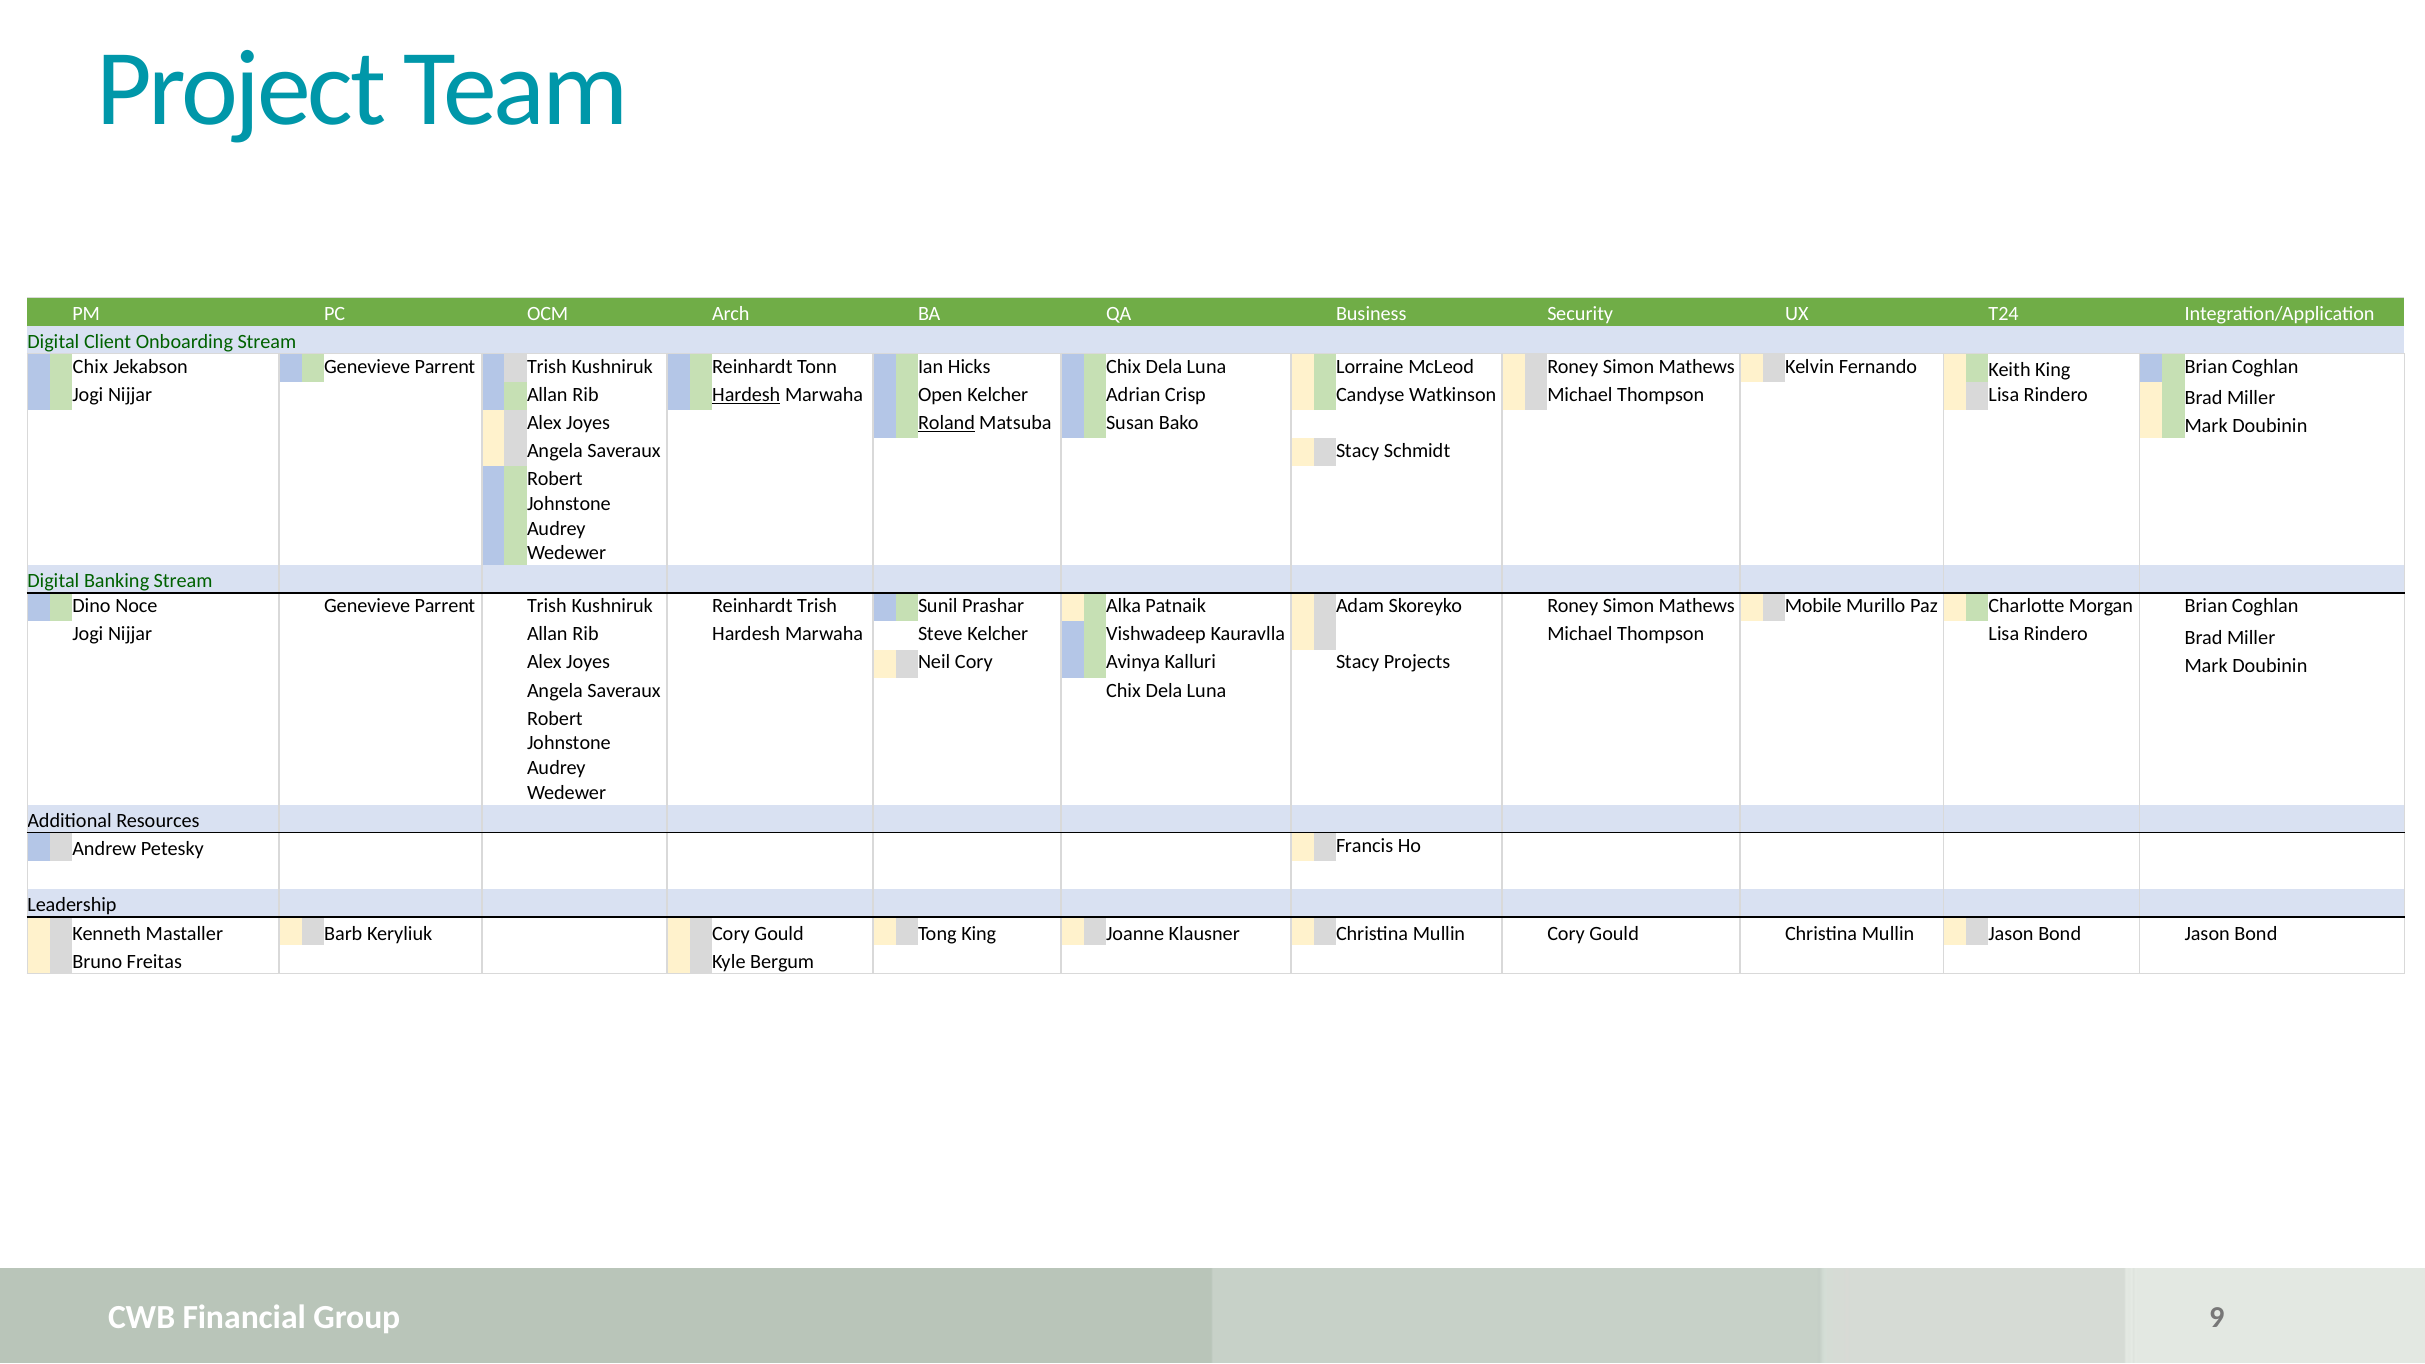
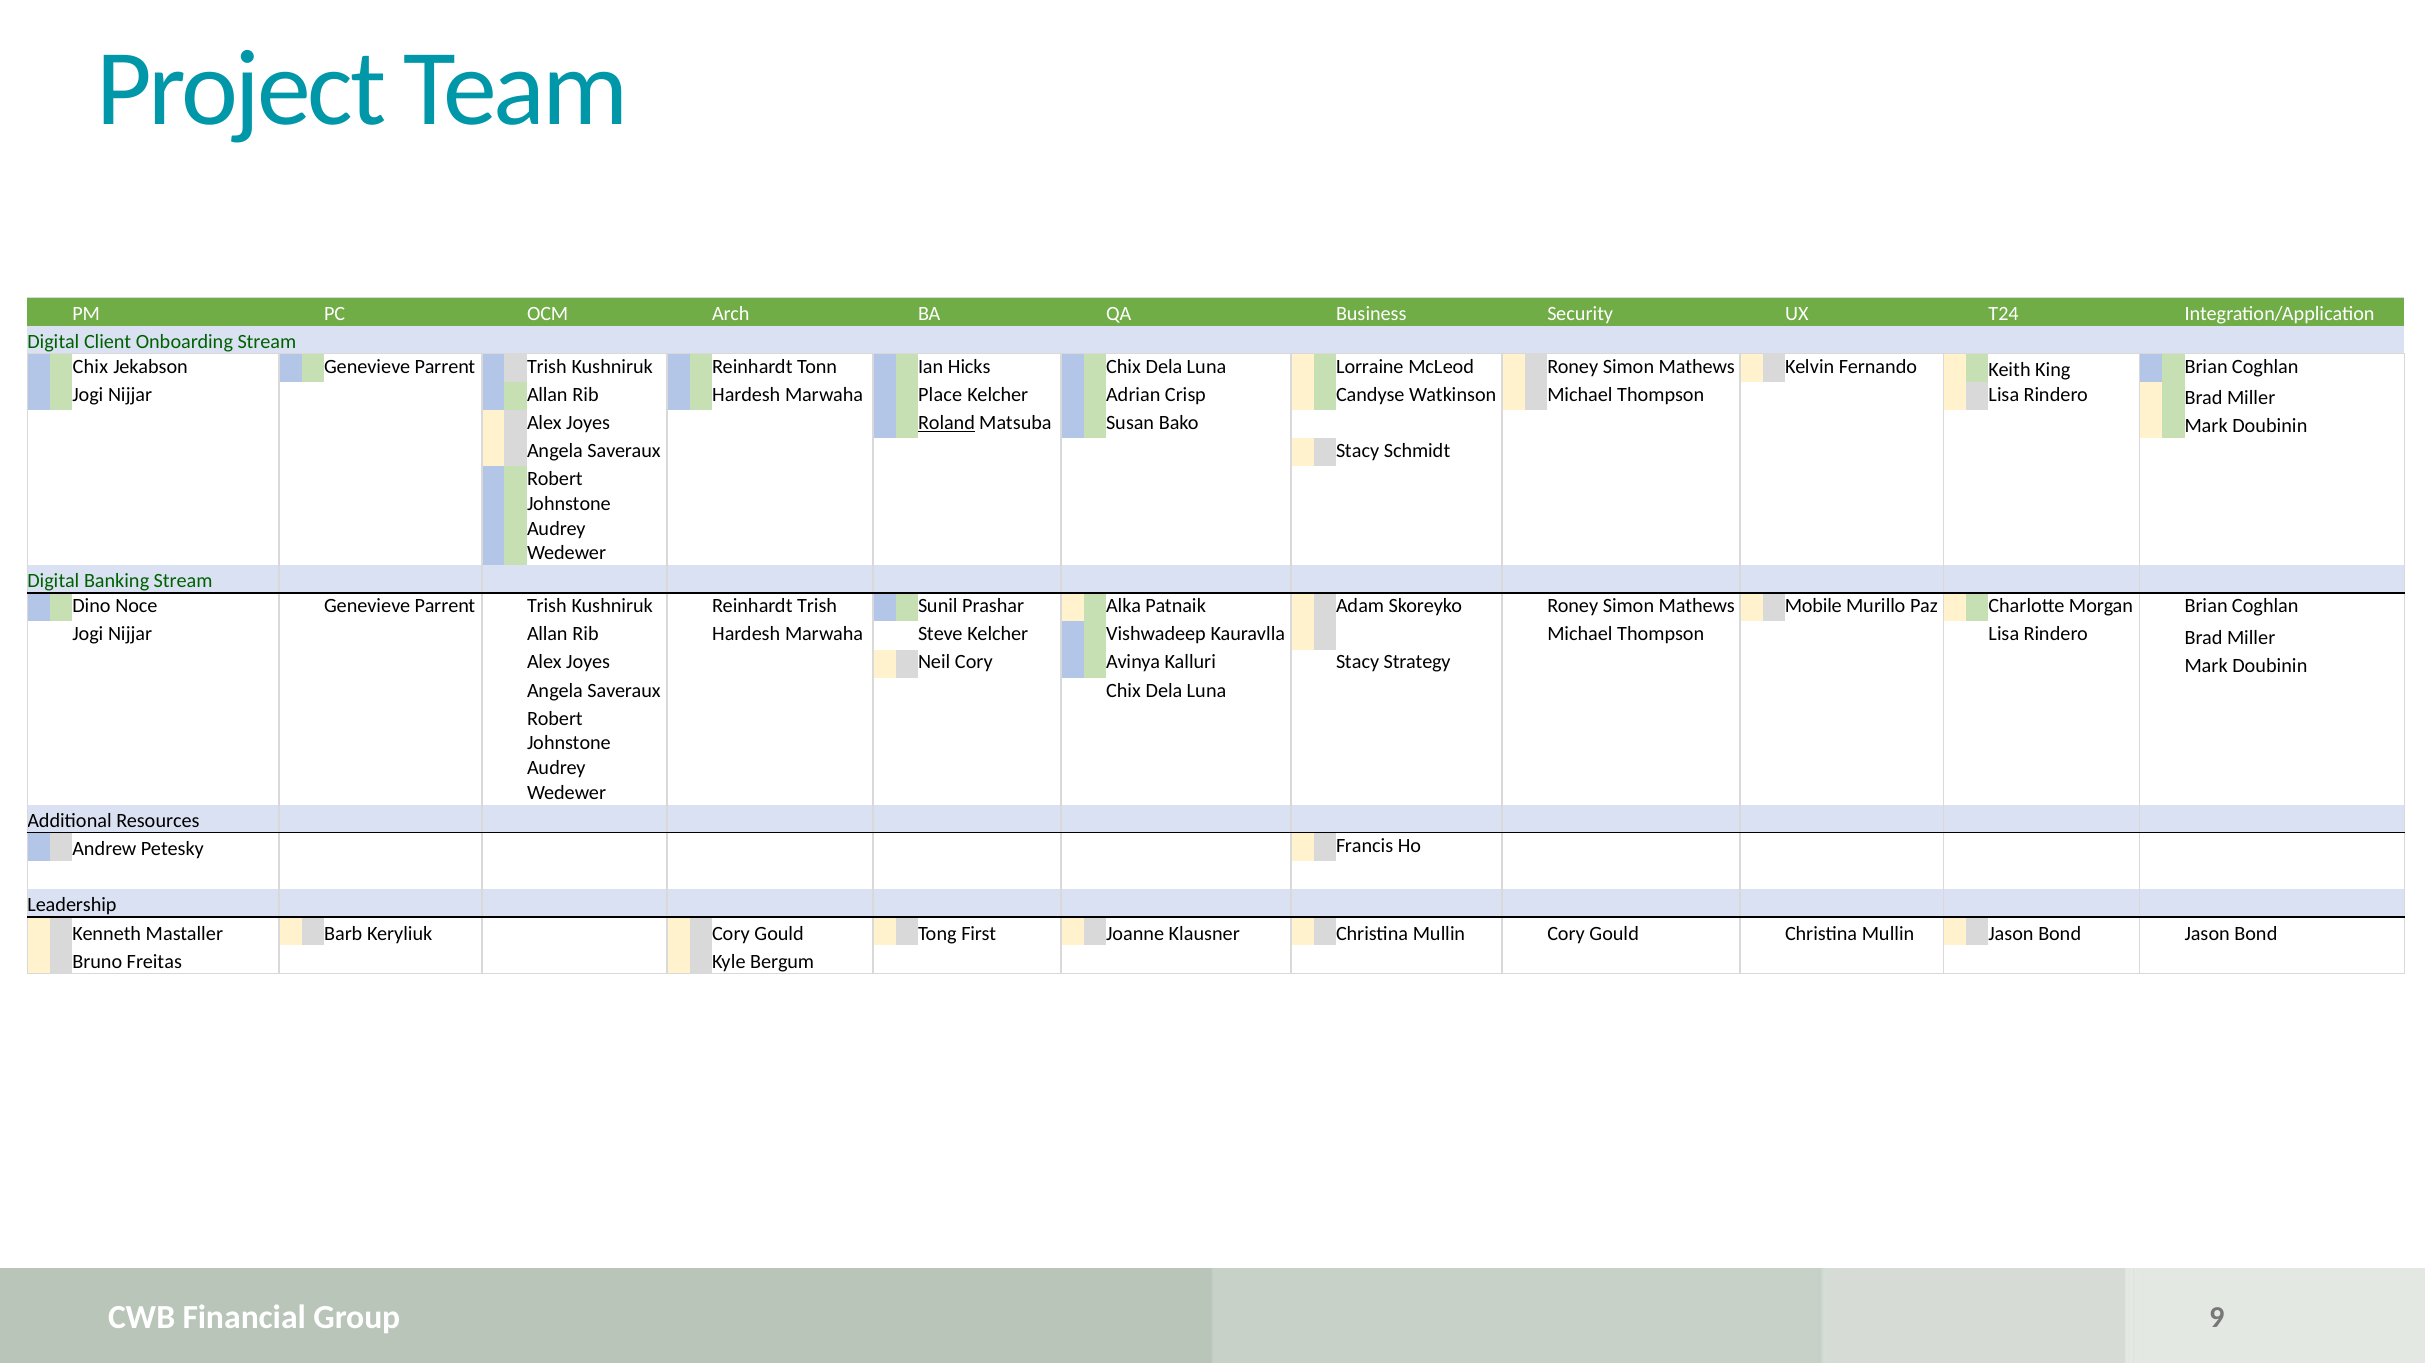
Hardesh at (746, 395) underline: present -> none
Open: Open -> Place
Projects: Projects -> Strategy
Tong King: King -> First
